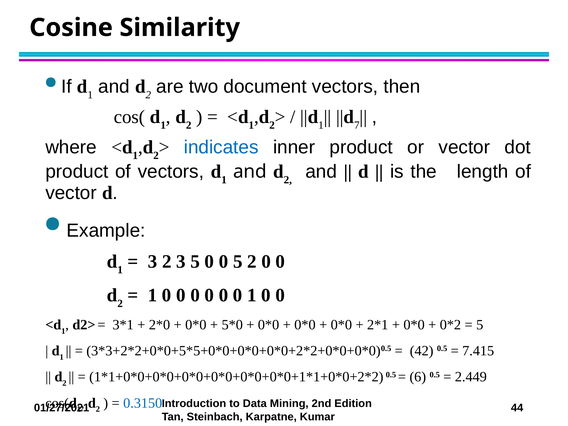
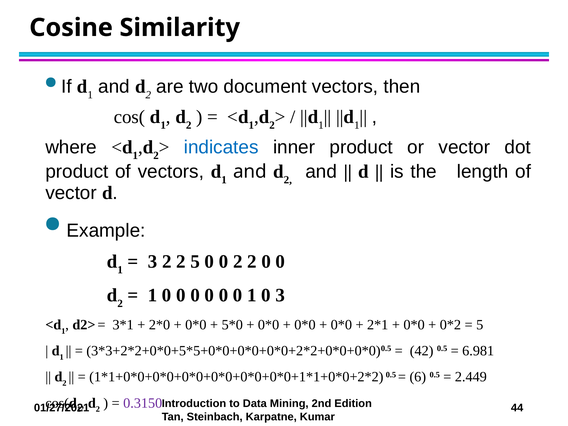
7 at (357, 125): 7 -> 1
3 2 3: 3 -> 2
0 5: 5 -> 2
0 1 0 0: 0 -> 3
7.415: 7.415 -> 6.981
0.3150 colour: blue -> purple
